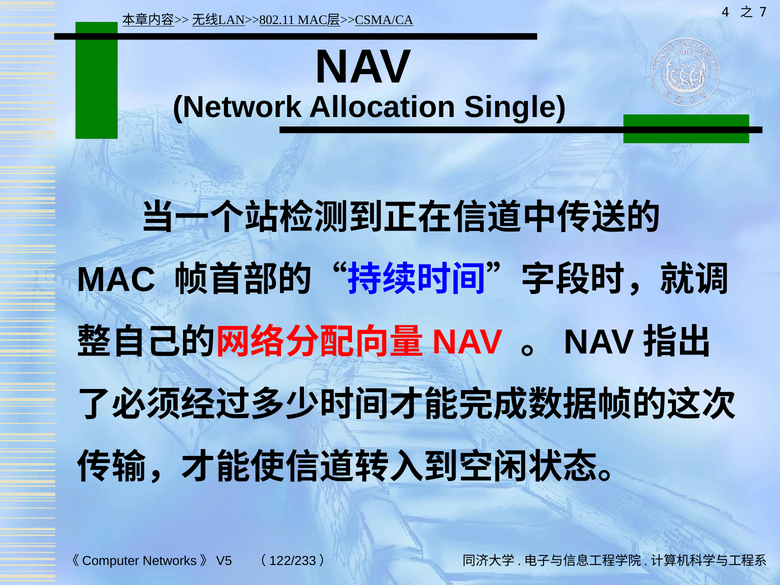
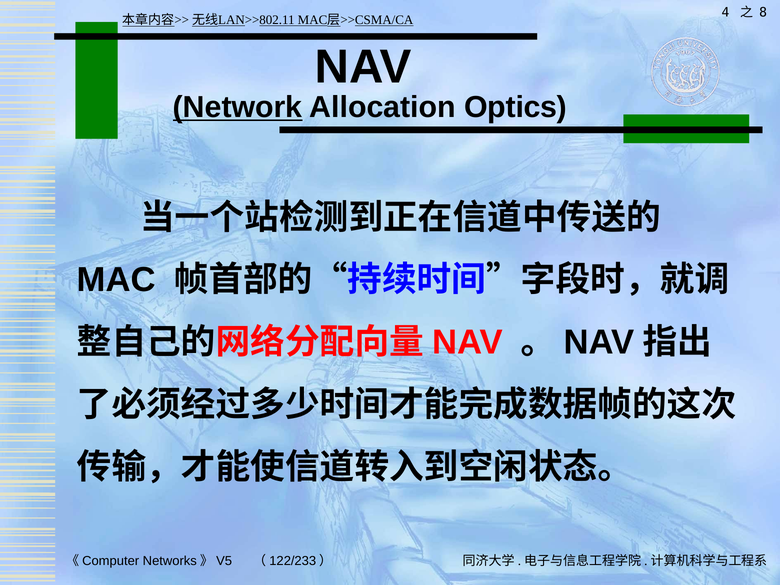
7: 7 -> 8
Network underline: none -> present
Single: Single -> Optics
